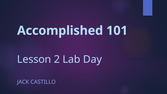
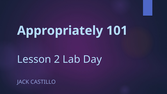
Accomplished: Accomplished -> Appropriately
